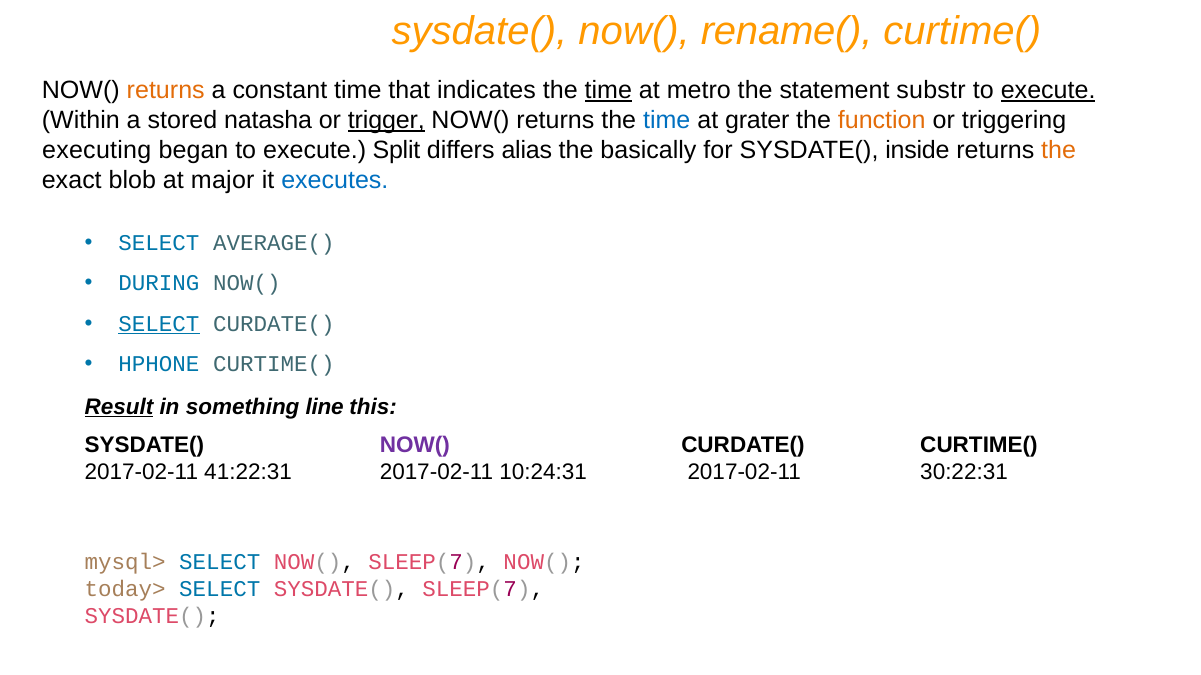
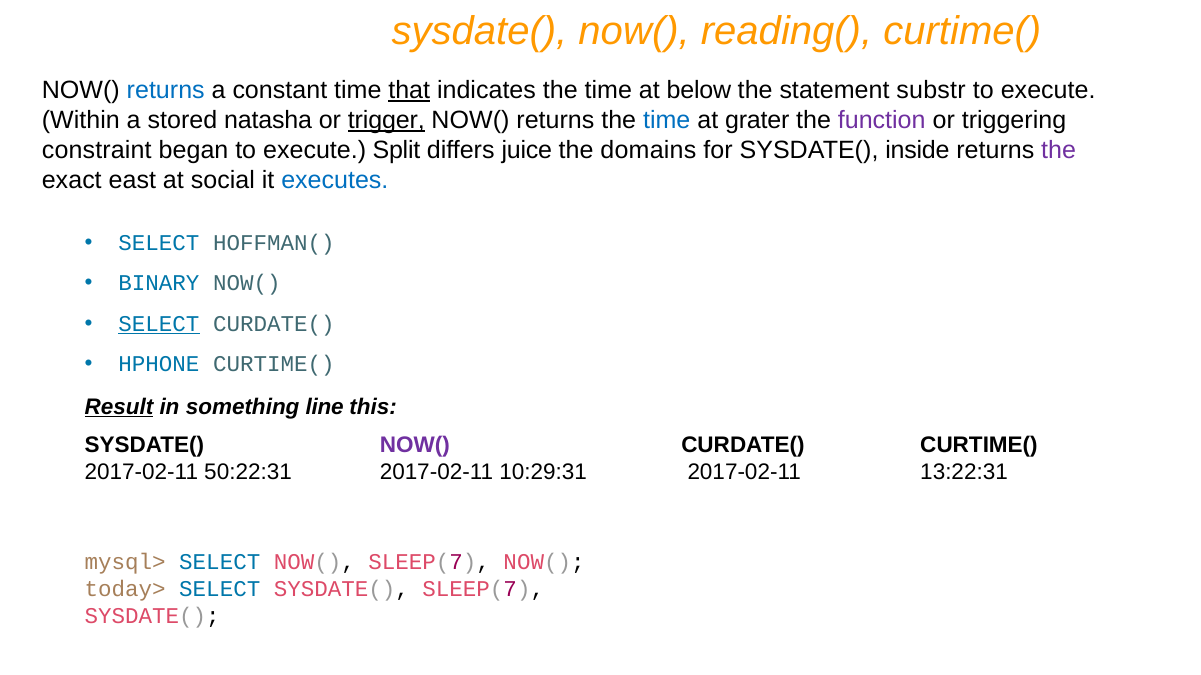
rename(: rename( -> reading(
returns at (166, 90) colour: orange -> blue
that underline: none -> present
time at (608, 90) underline: present -> none
metro: metro -> below
execute at (1048, 90) underline: present -> none
function colour: orange -> purple
executing: executing -> constraint
alias: alias -> juice
basically: basically -> domains
the at (1059, 151) colour: orange -> purple
blob: blob -> east
major: major -> social
AVERAGE(: AVERAGE( -> HOFFMAN(
DURING: DURING -> BINARY
41:22:31: 41:22:31 -> 50:22:31
10:24:31: 10:24:31 -> 10:29:31
30:22:31: 30:22:31 -> 13:22:31
